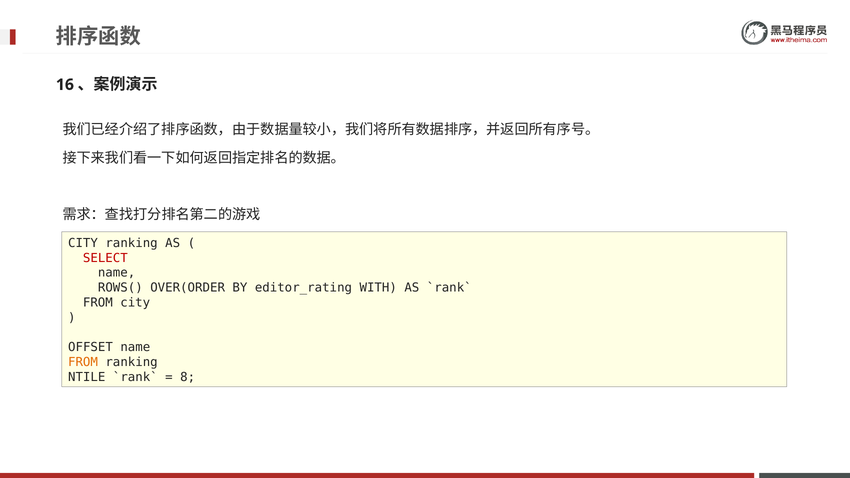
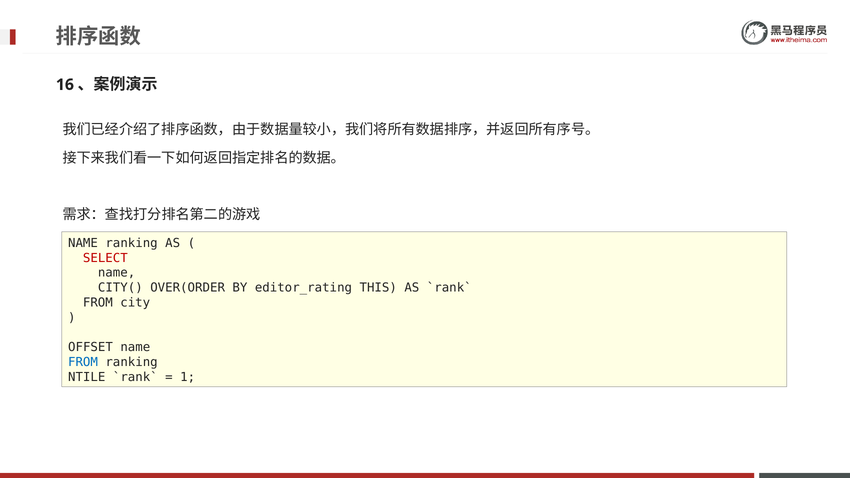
CITY at (83, 243): CITY -> NAME
ROWS(: ROWS( -> CITY(
WITH: WITH -> THIS
FROM at (83, 362) colour: orange -> blue
8: 8 -> 1
